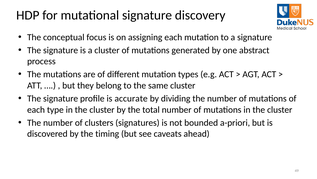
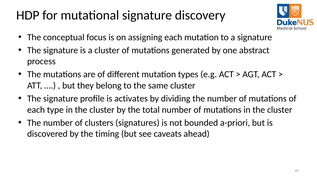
accurate: accurate -> activates
